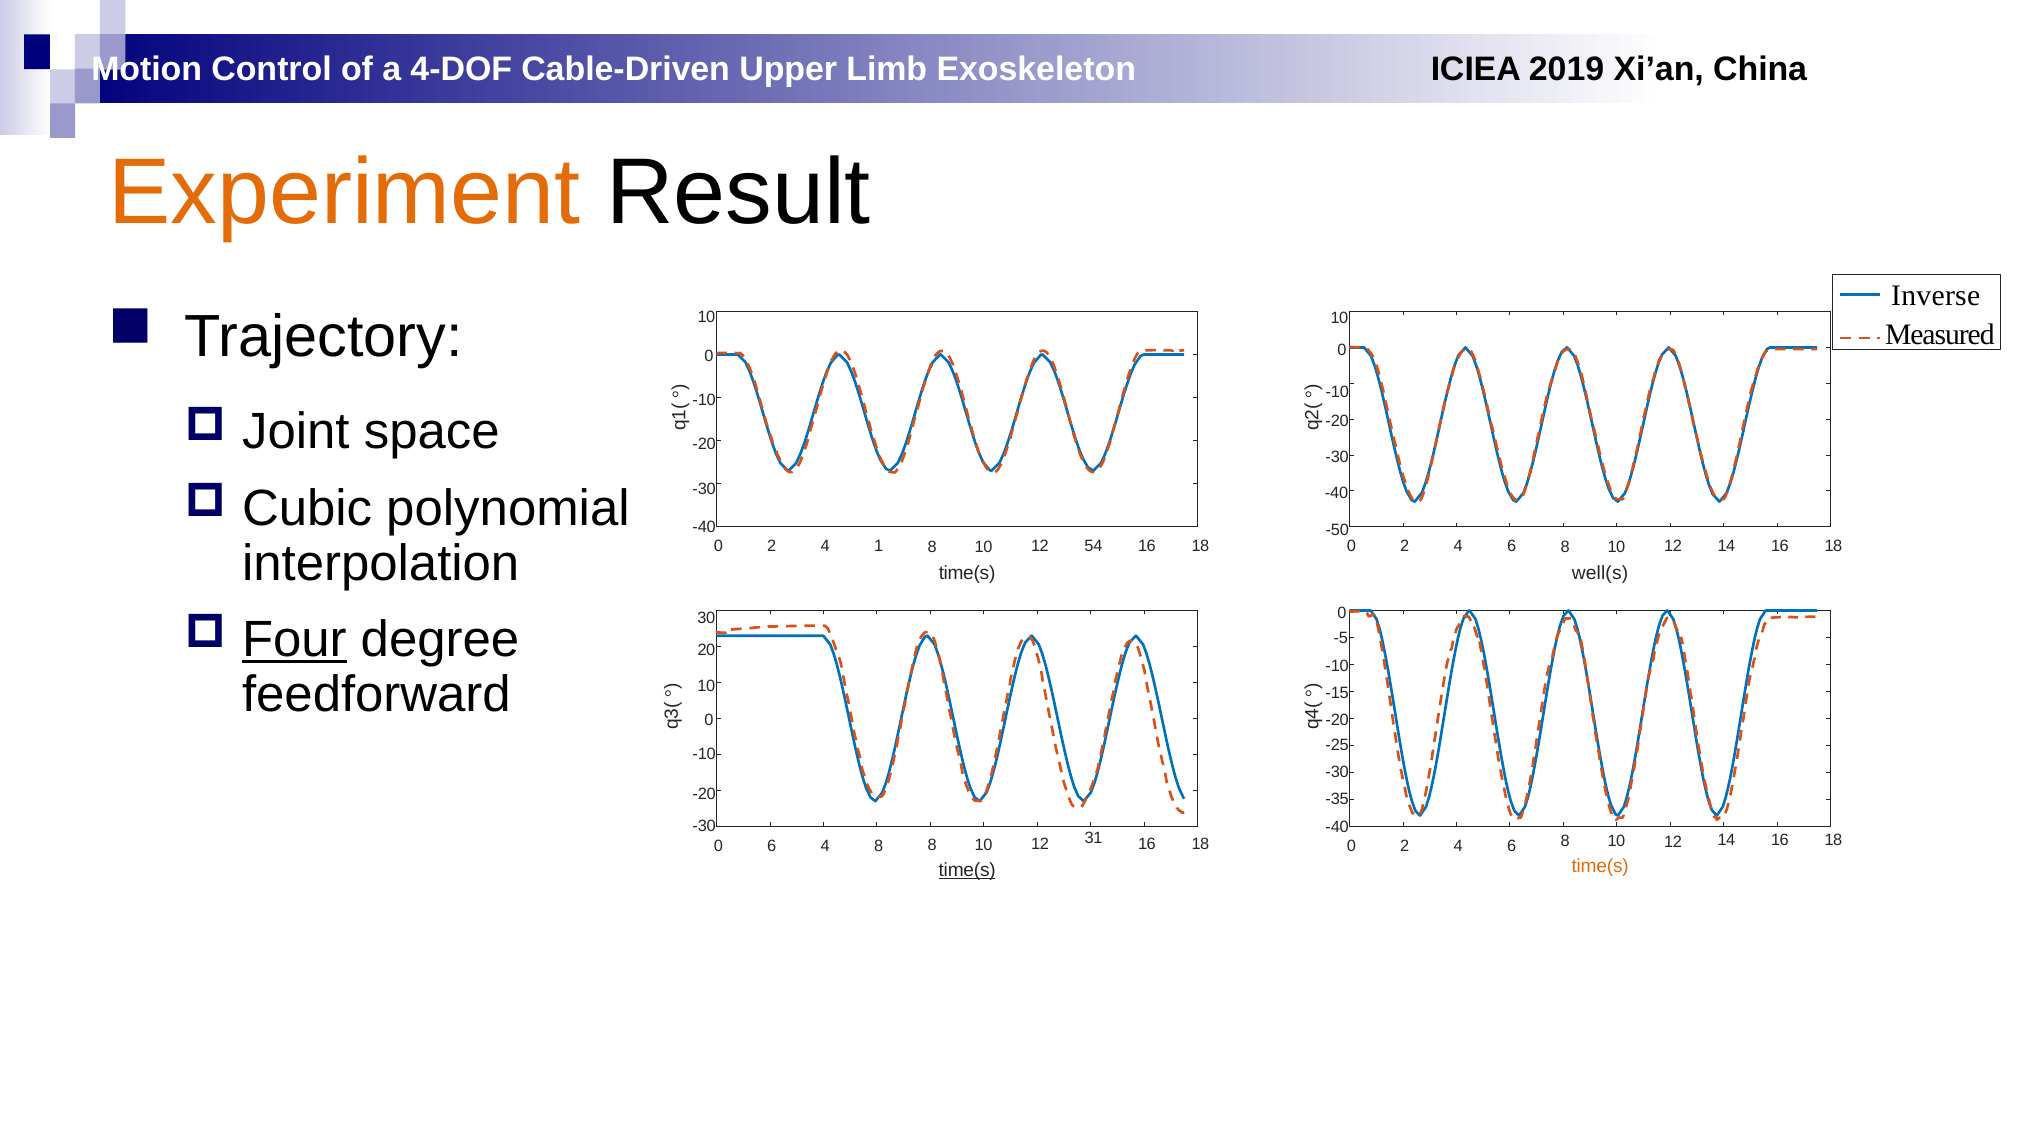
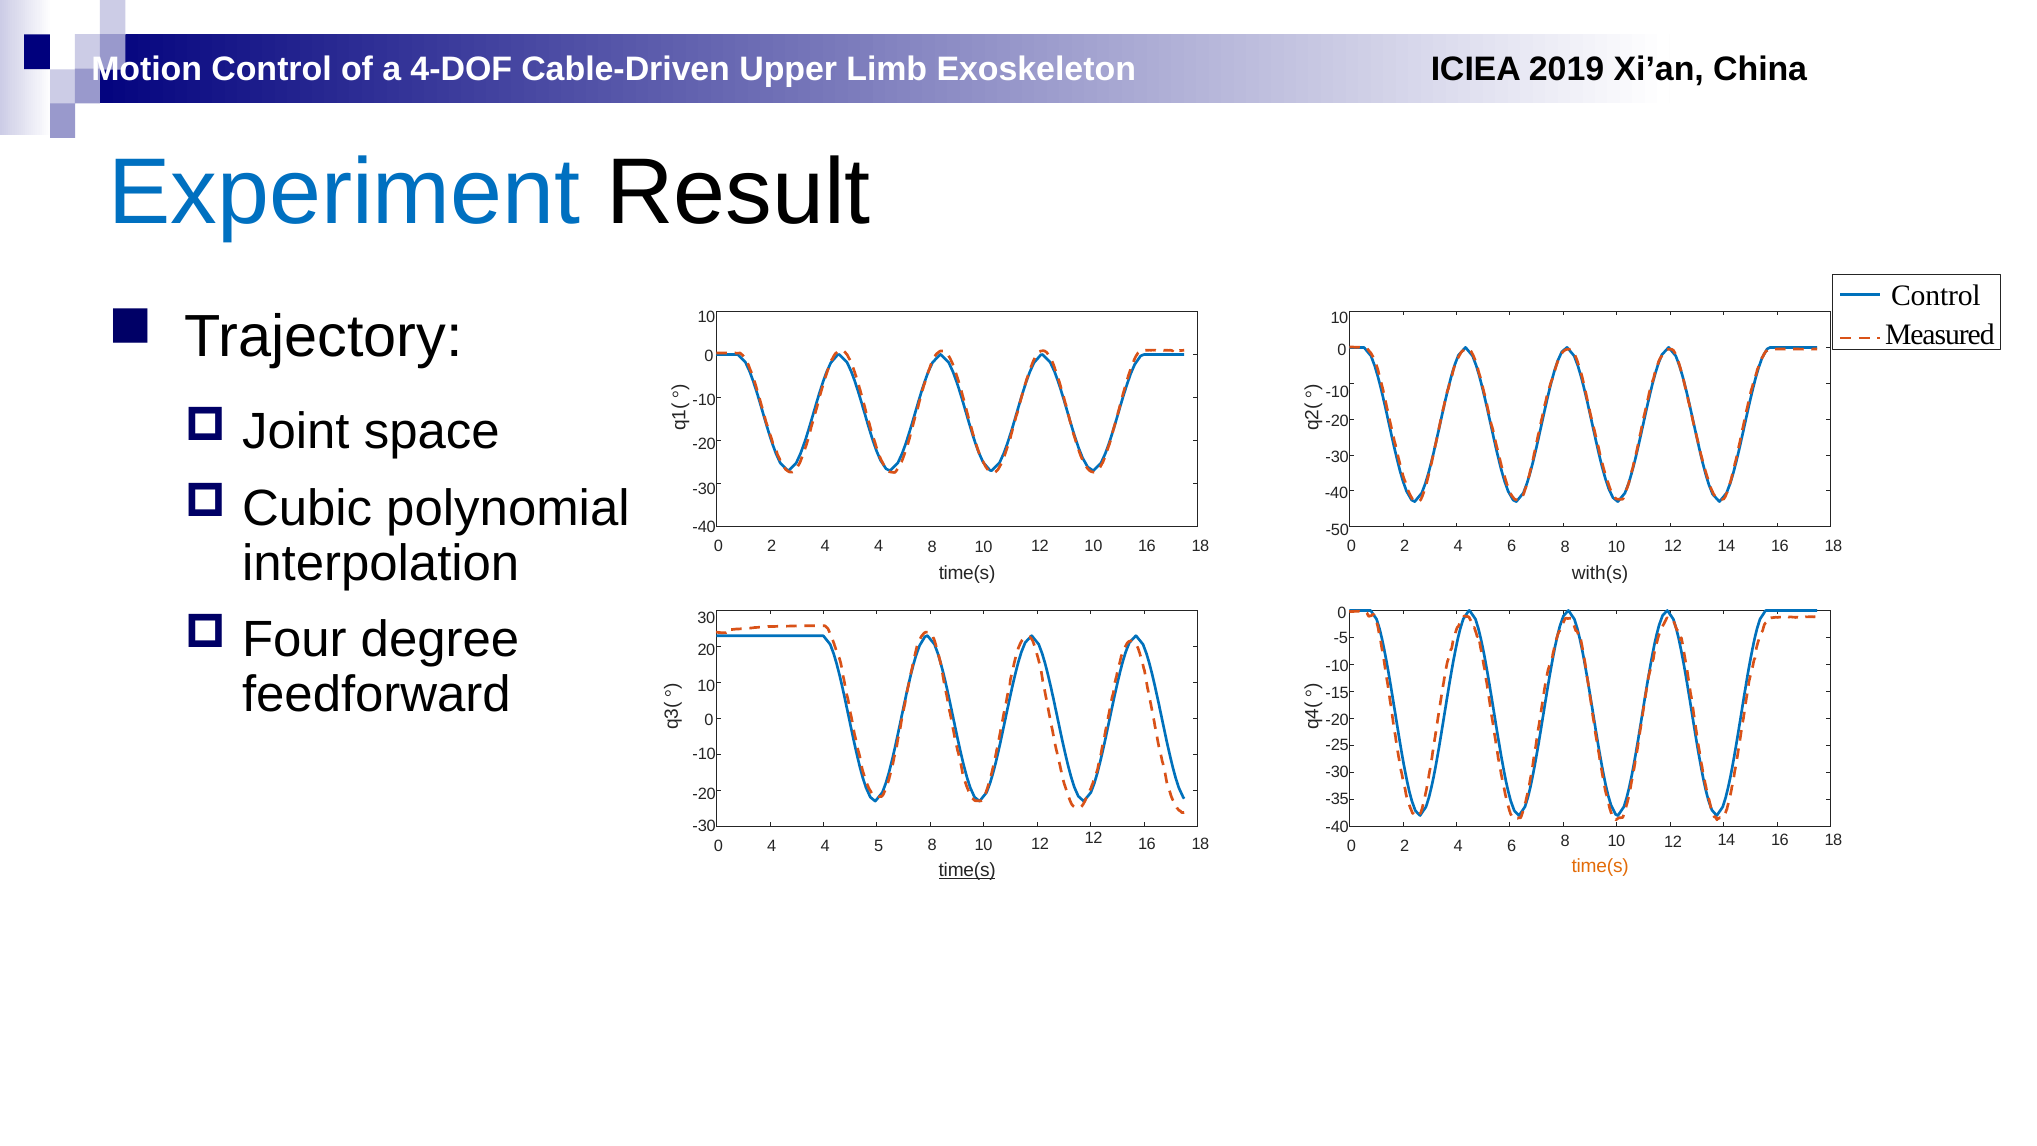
Experiment colour: orange -> blue
Inverse at (1936, 296): Inverse -> Control
2 4 1: 1 -> 4
12 54: 54 -> 10
well(s: well(s -> with(s
Four underline: present -> none
0 6: 6 -> 4
4 8: 8 -> 5
12 31: 31 -> 12
